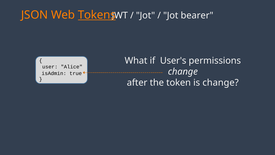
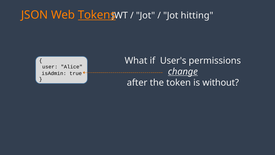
bearer: bearer -> hitting
change at (183, 72) underline: none -> present
is change: change -> without
